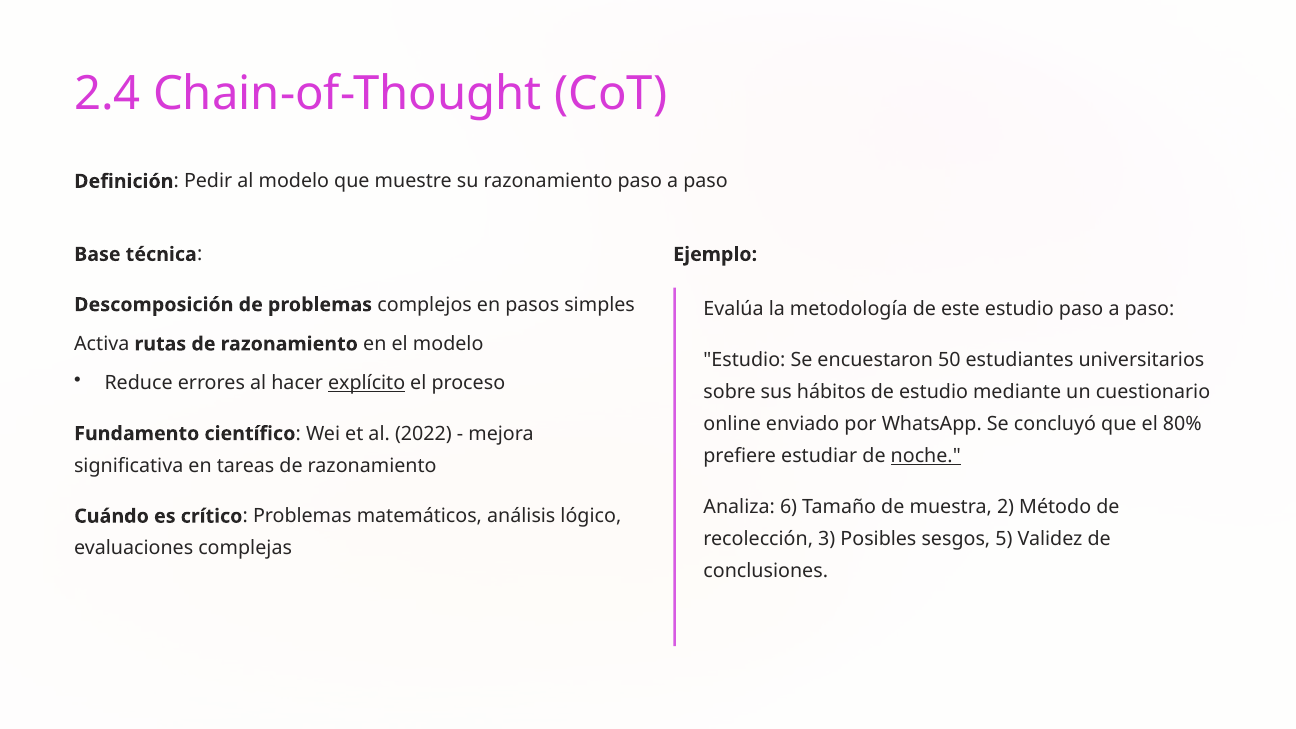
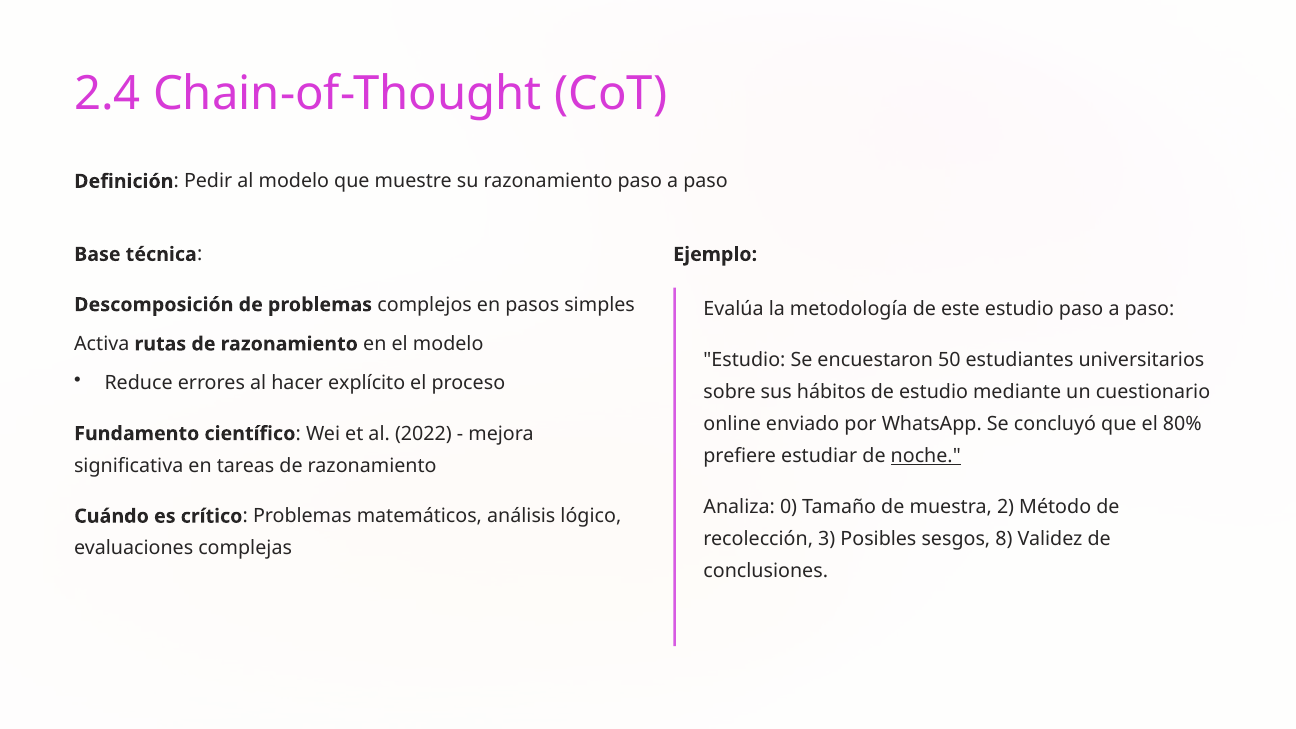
explícito underline: present -> none
6: 6 -> 0
5: 5 -> 8
